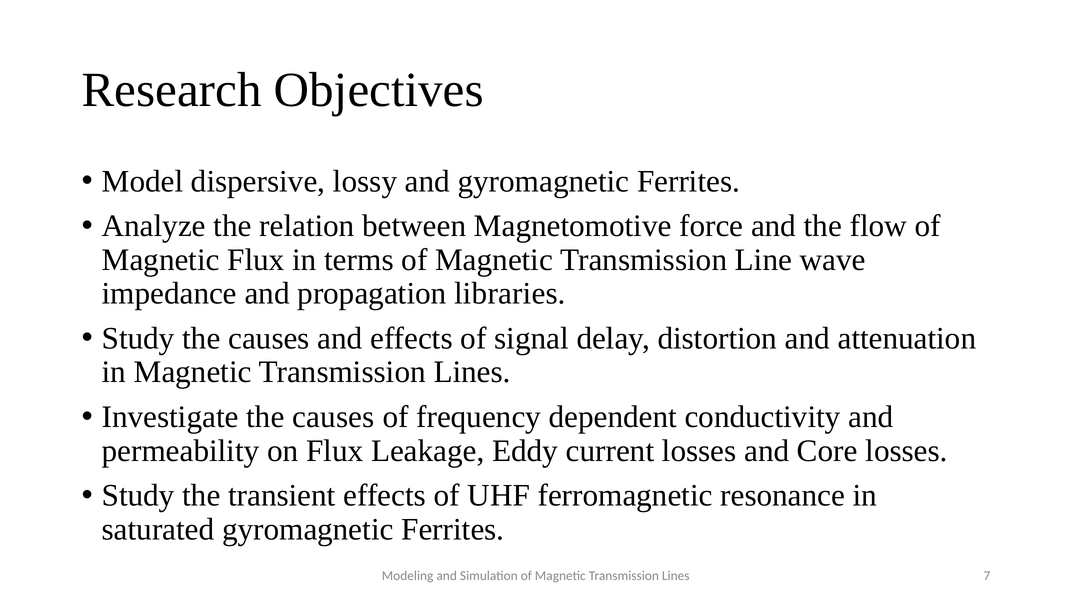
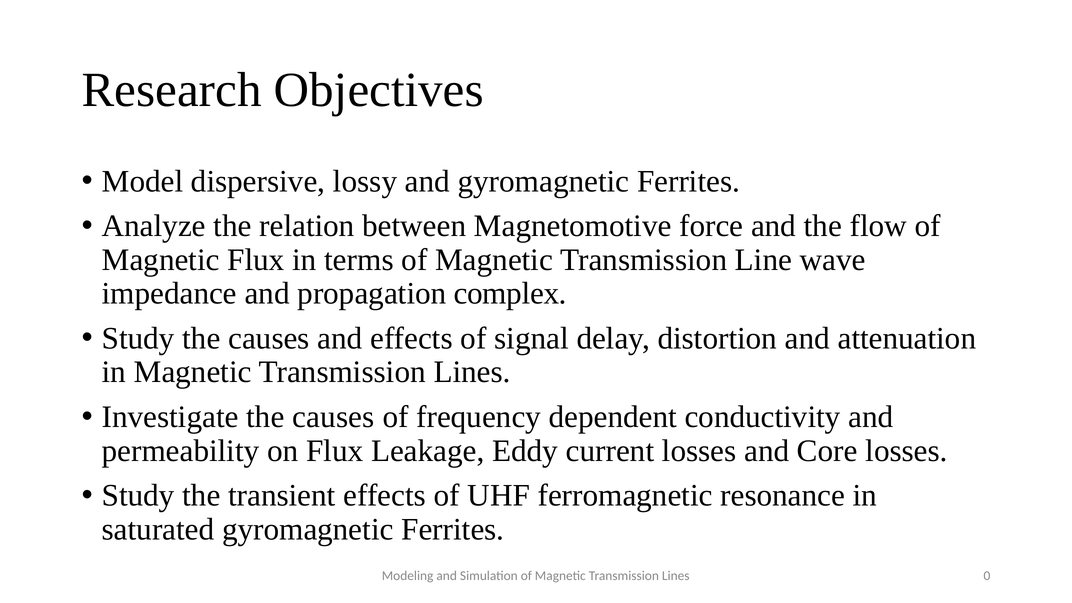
libraries: libraries -> complex
7: 7 -> 0
